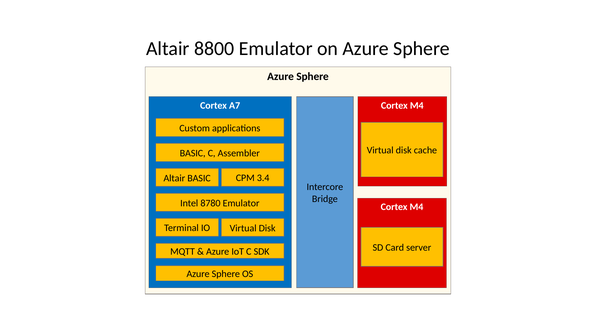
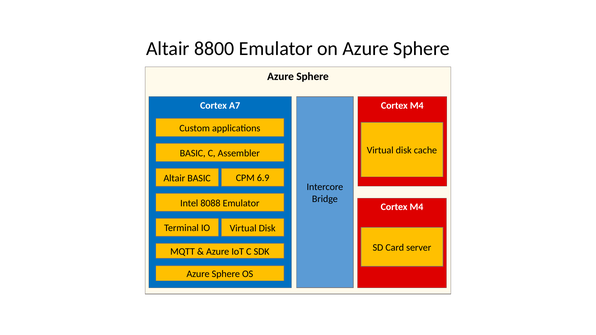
3.4: 3.4 -> 6.9
8780: 8780 -> 8088
